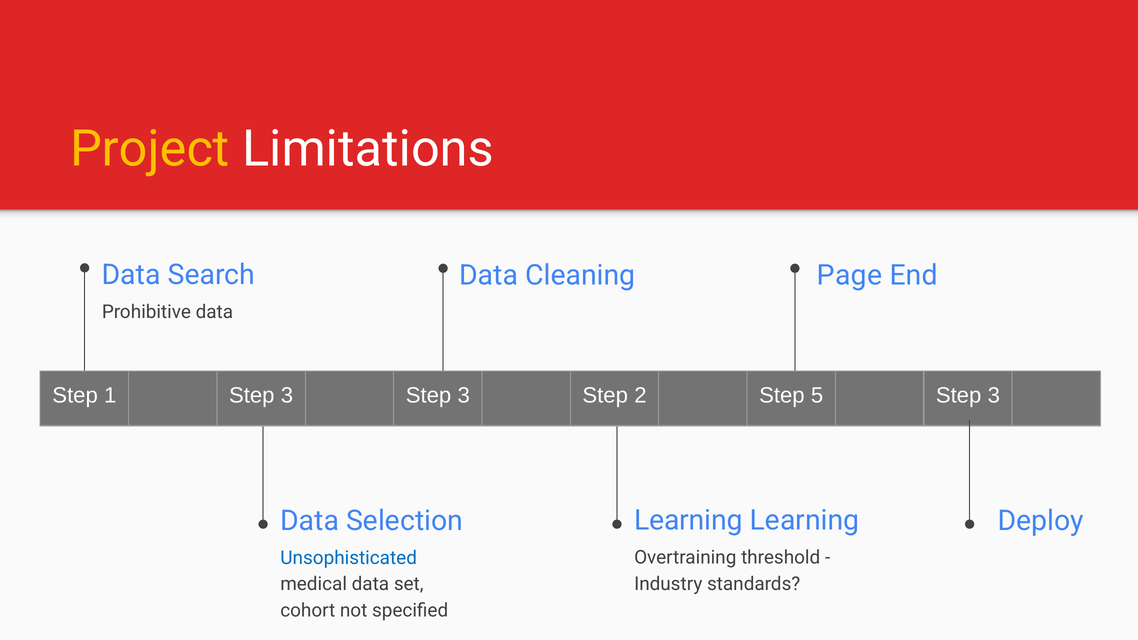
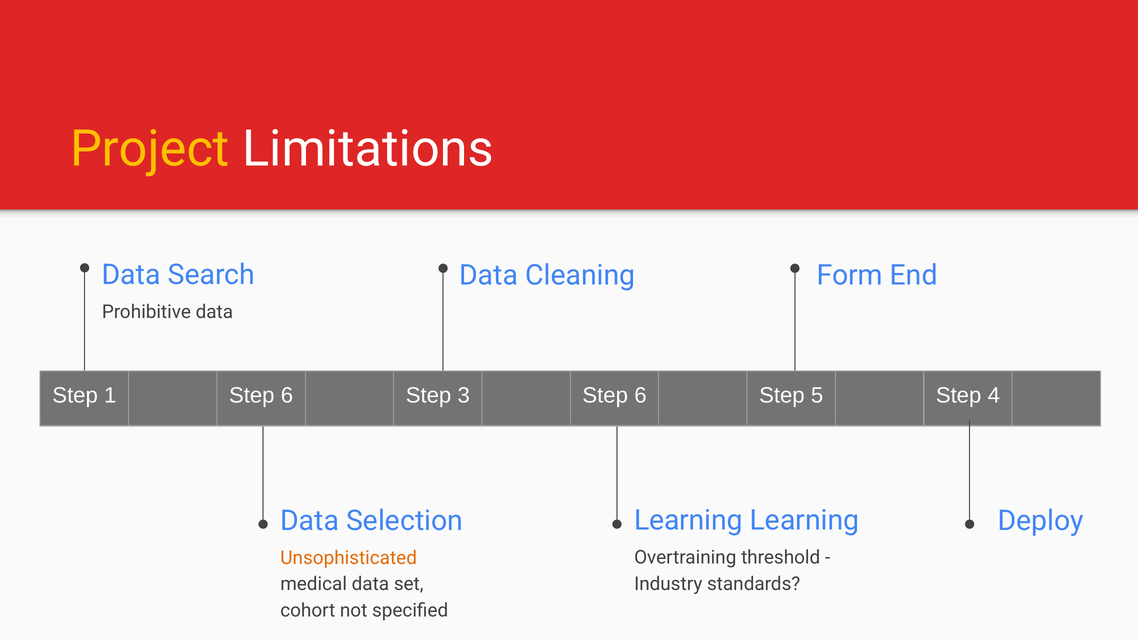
Page: Page -> Form
1 Step 3: 3 -> 6
3 Step 2: 2 -> 6
5 Step 3: 3 -> 4
Unsophisticated colour: blue -> orange
